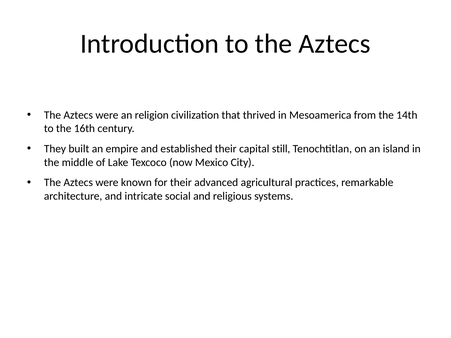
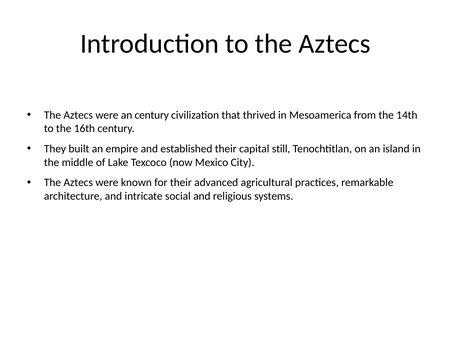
an religion: religion -> century
